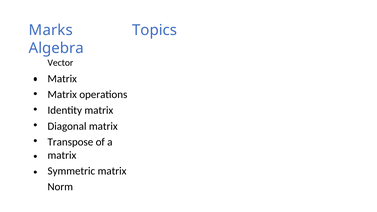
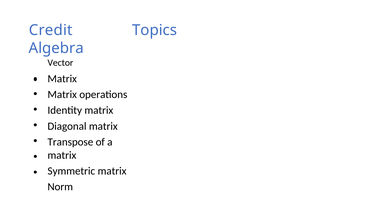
Marks: Marks -> Credit
